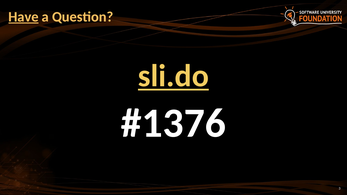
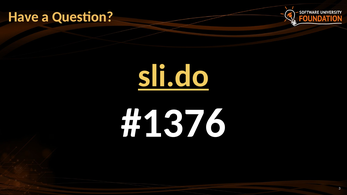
Have underline: present -> none
